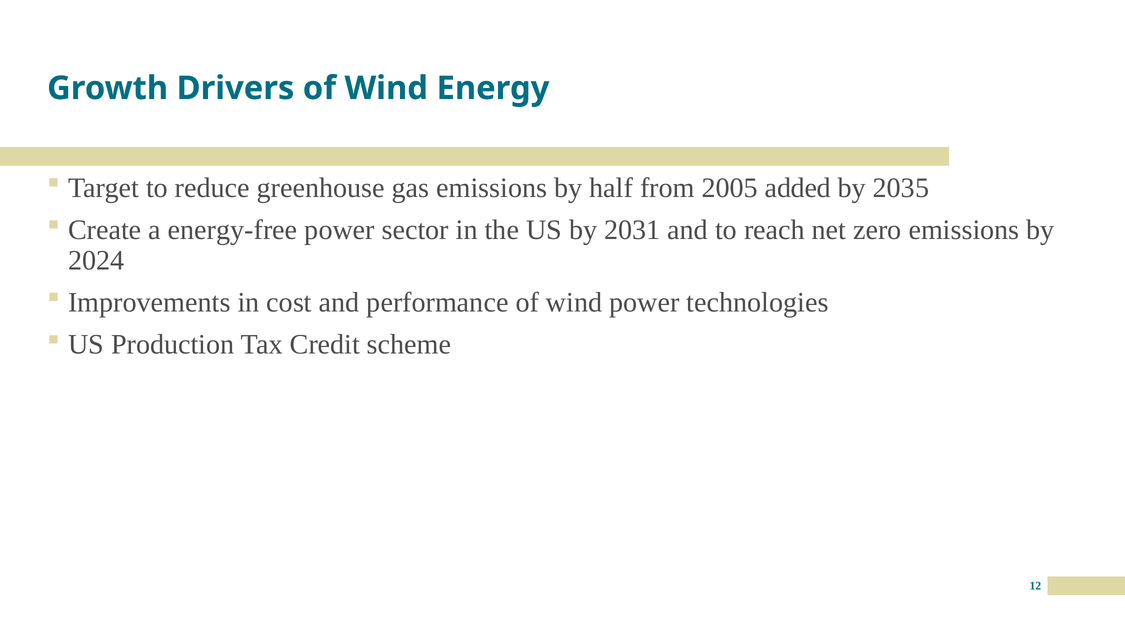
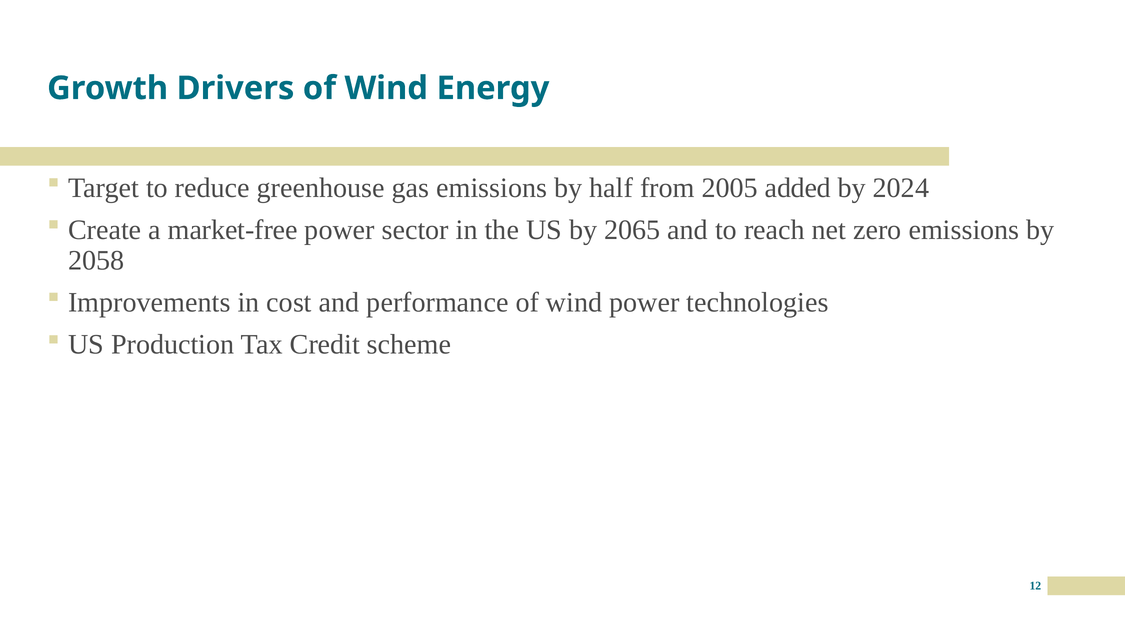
2035: 2035 -> 2024
energy-free: energy-free -> market-free
2031: 2031 -> 2065
2024: 2024 -> 2058
